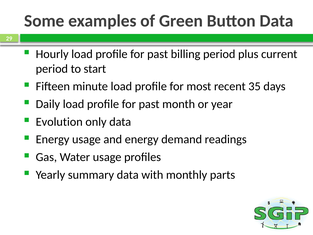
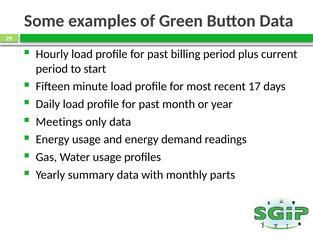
35: 35 -> 17
Evolution: Evolution -> Meetings
